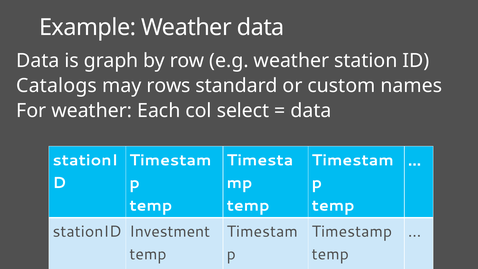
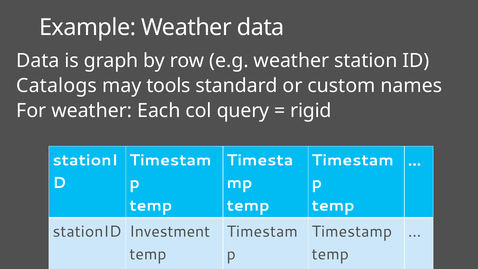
rows: rows -> tools
select: select -> query
data at (311, 111): data -> rigid
